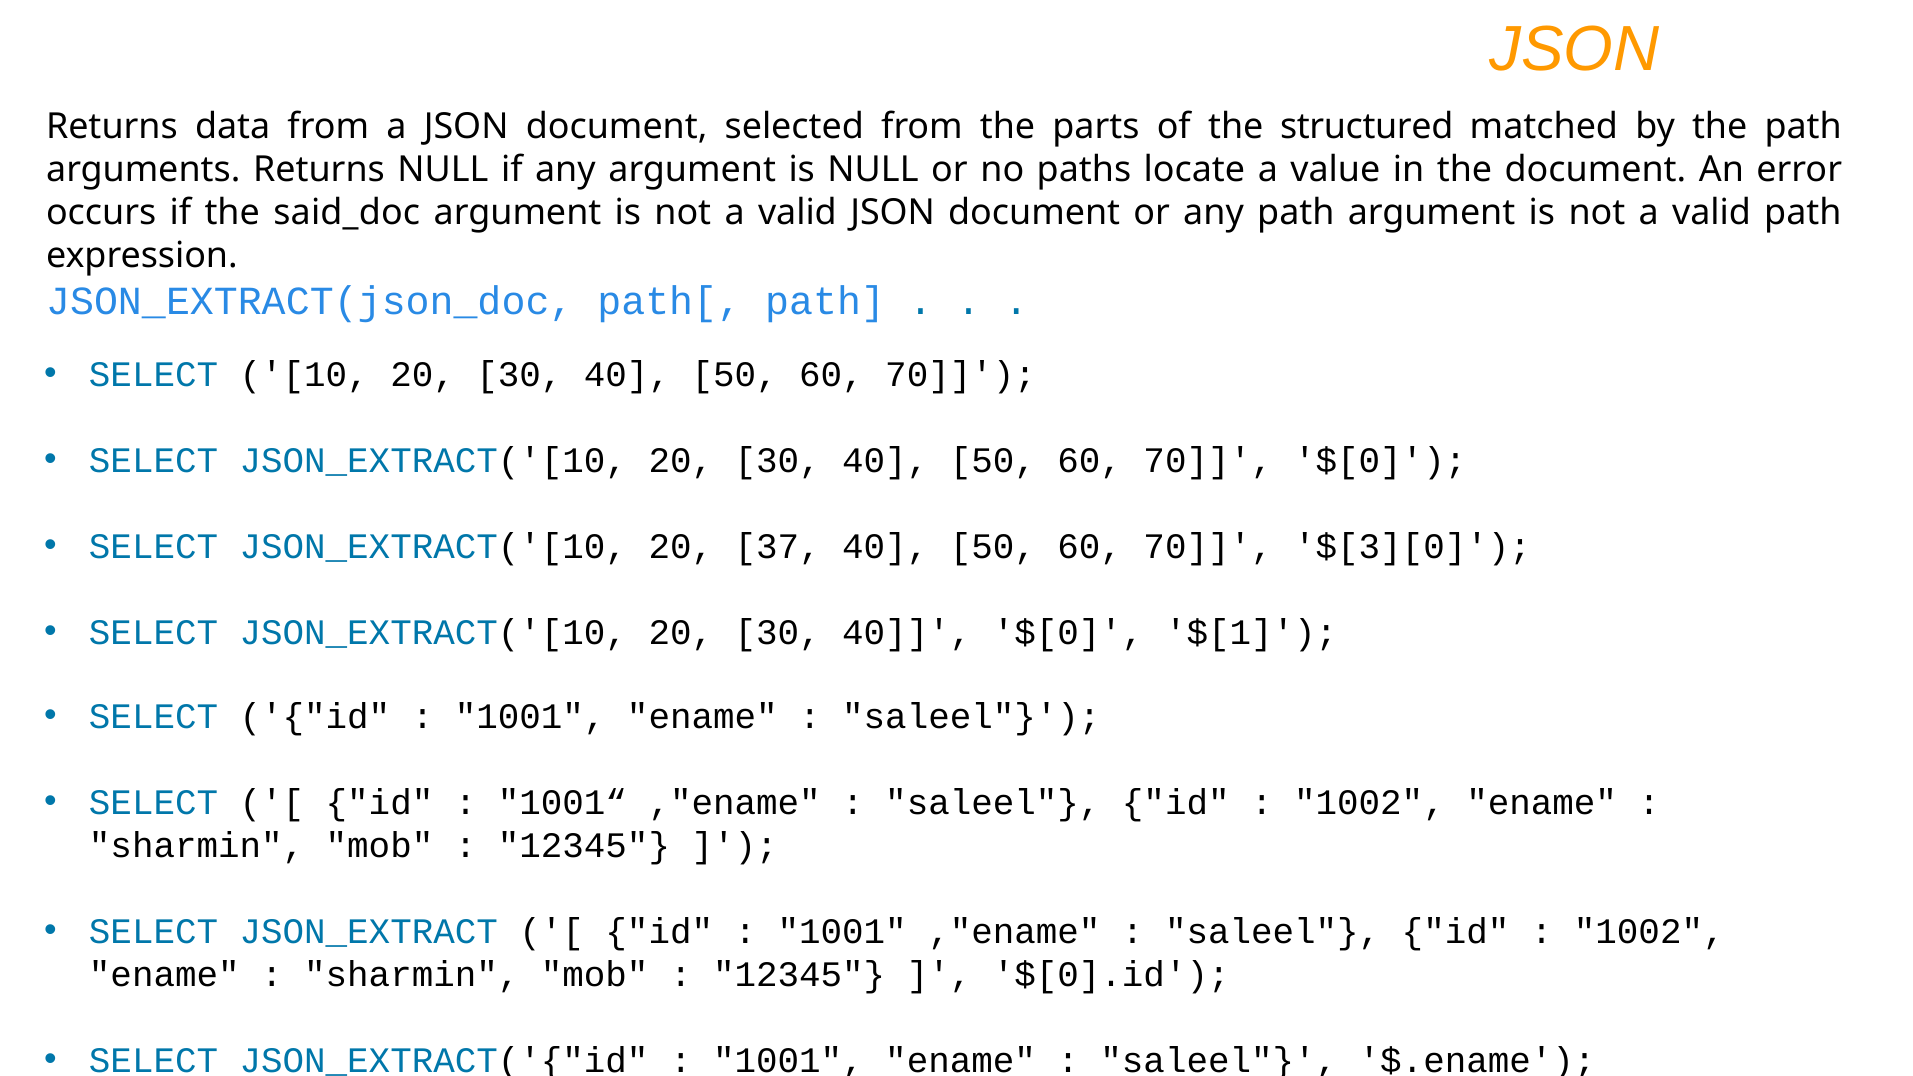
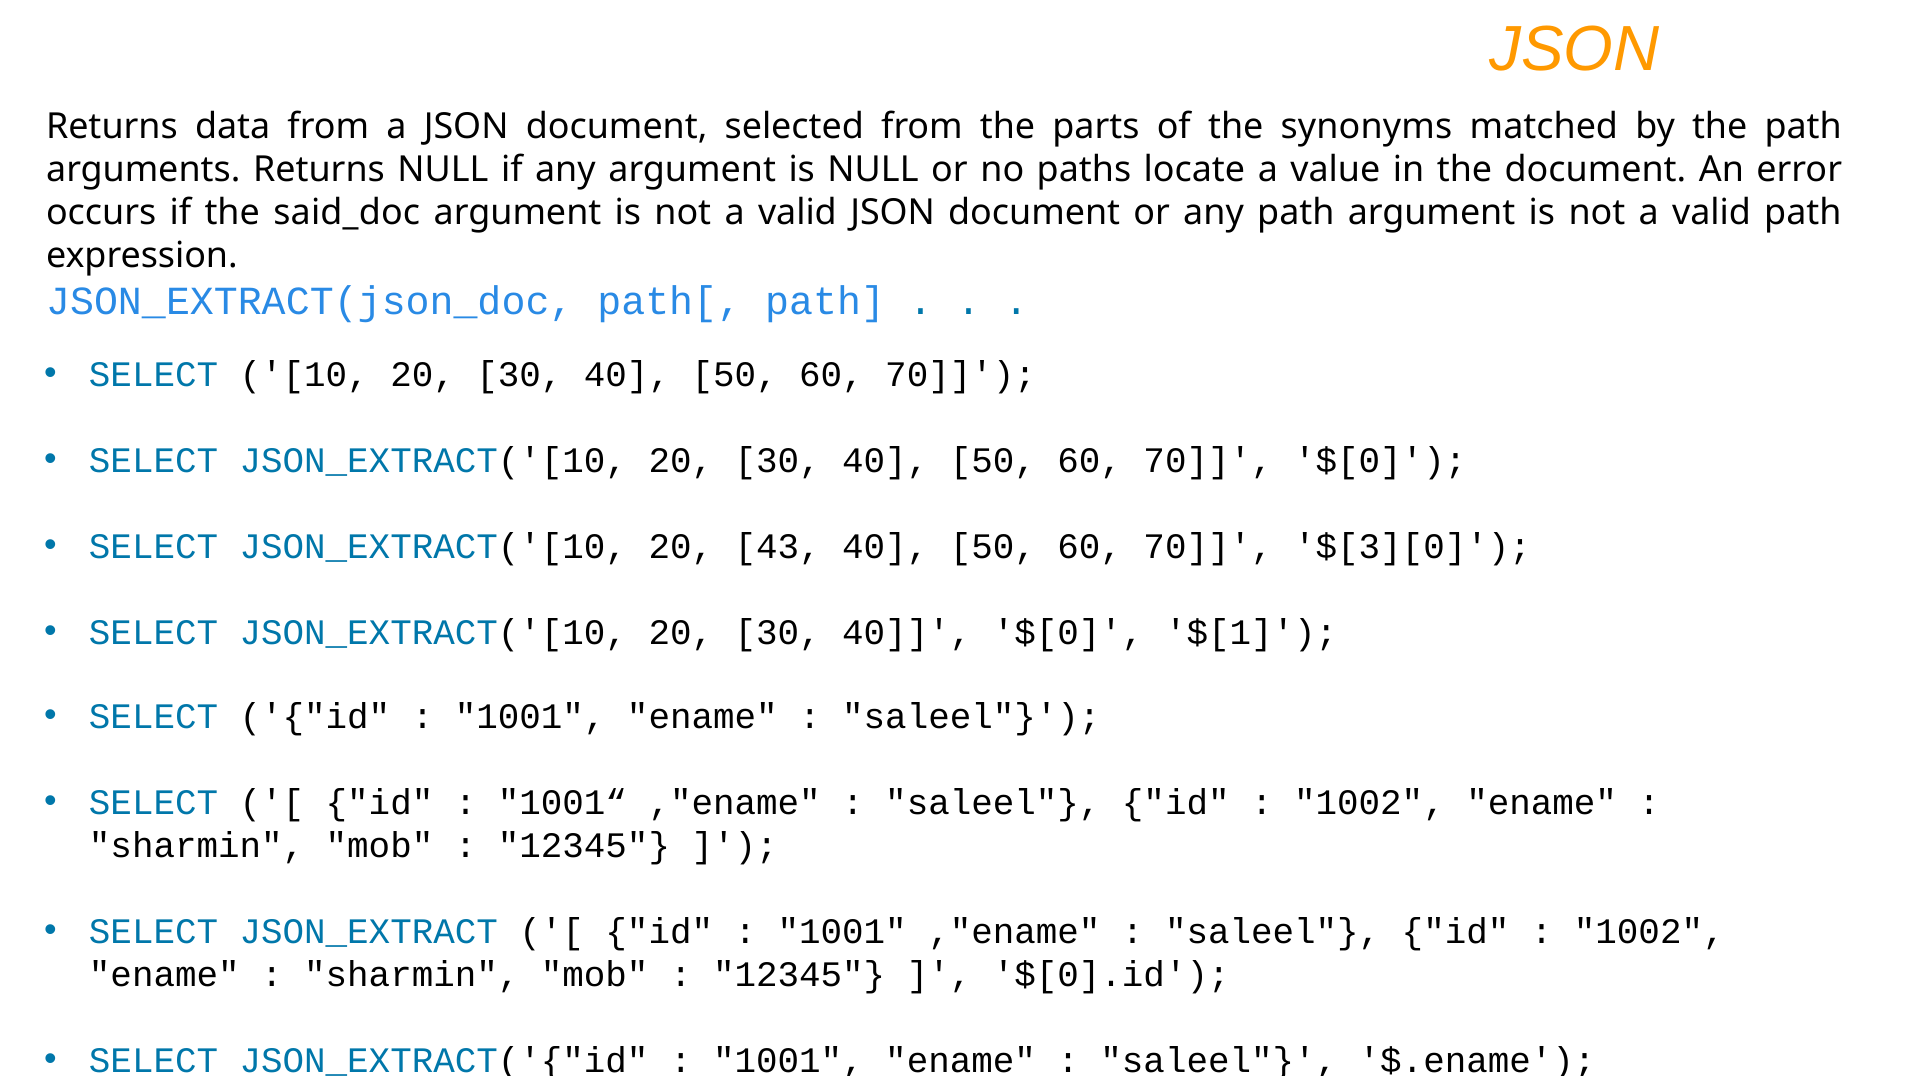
structured: structured -> synonyms
37: 37 -> 43
